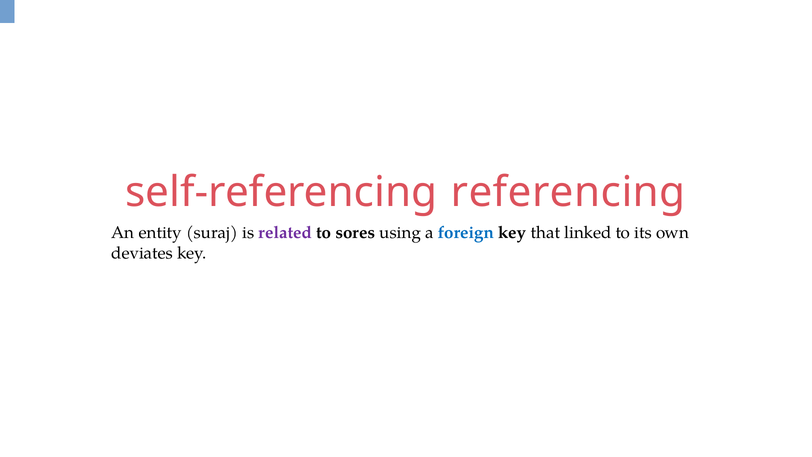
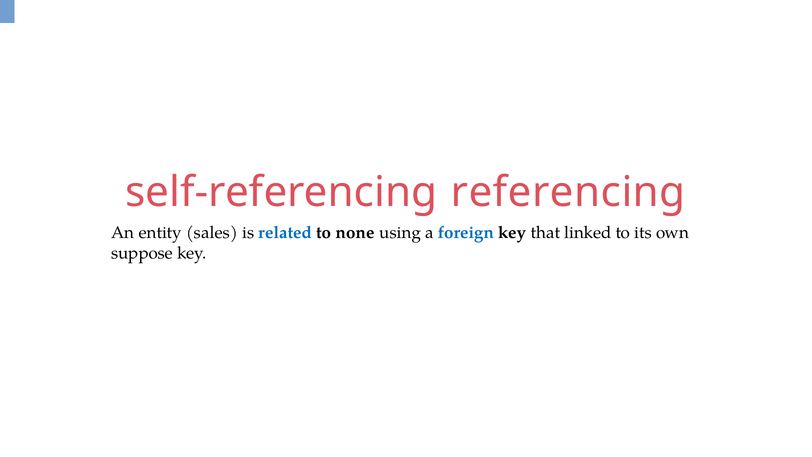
suraj: suraj -> sales
related colour: purple -> blue
sores: sores -> none
deviates: deviates -> suppose
